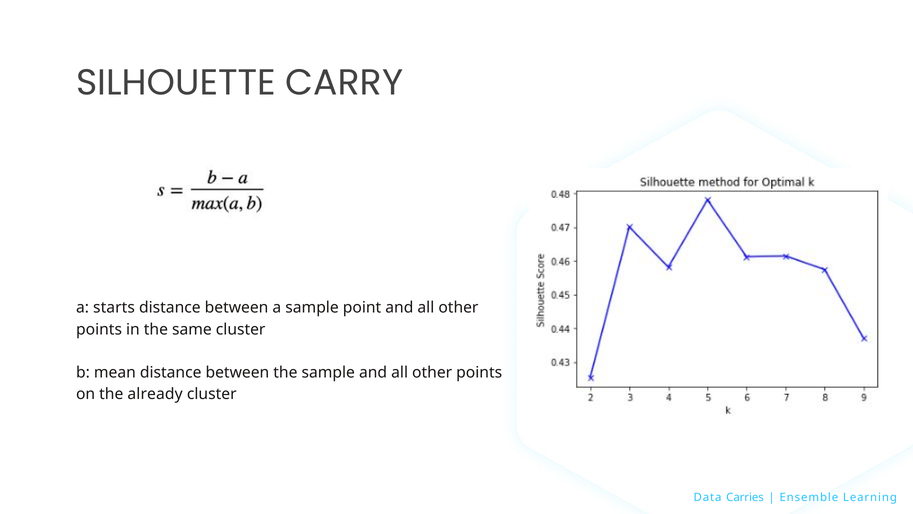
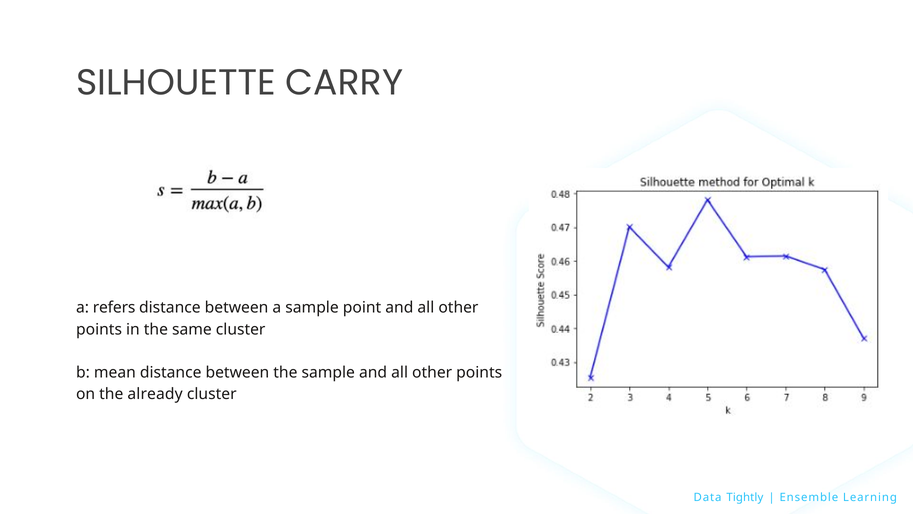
starts: starts -> refers
Carries: Carries -> Tightly
